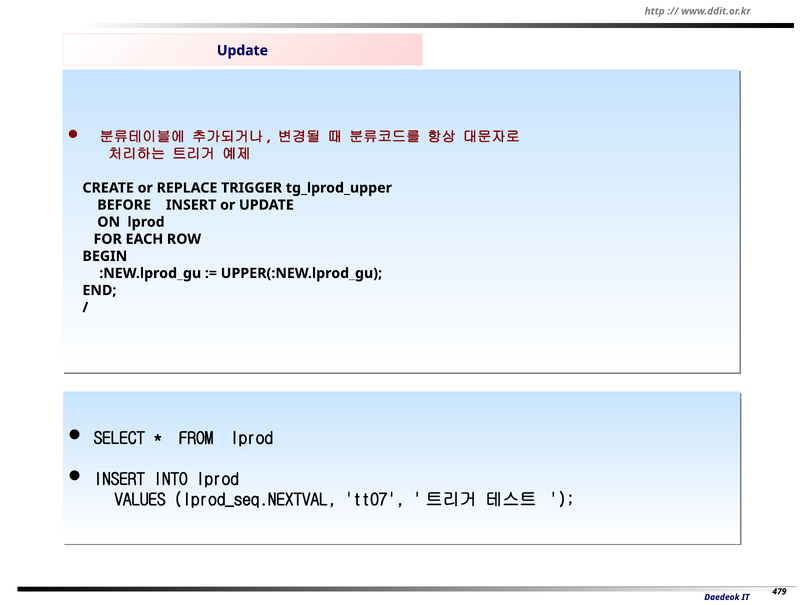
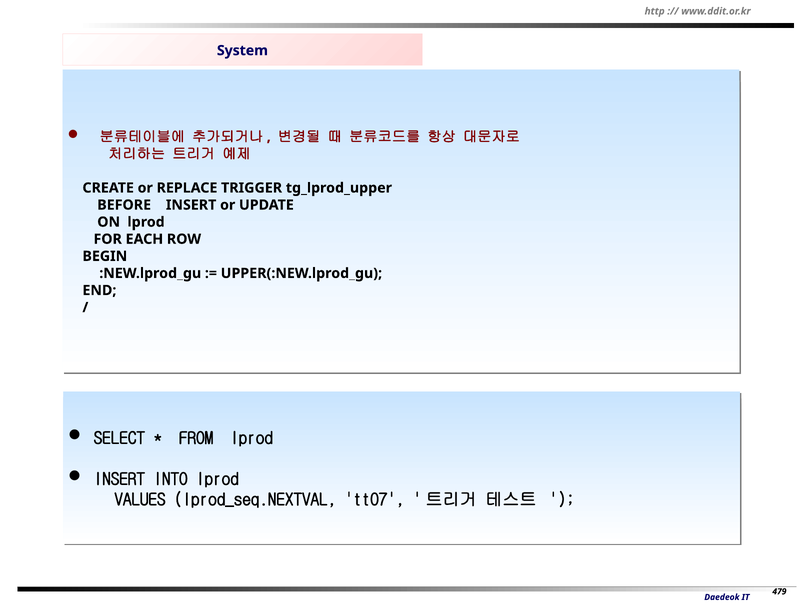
Update at (242, 50): Update -> System
